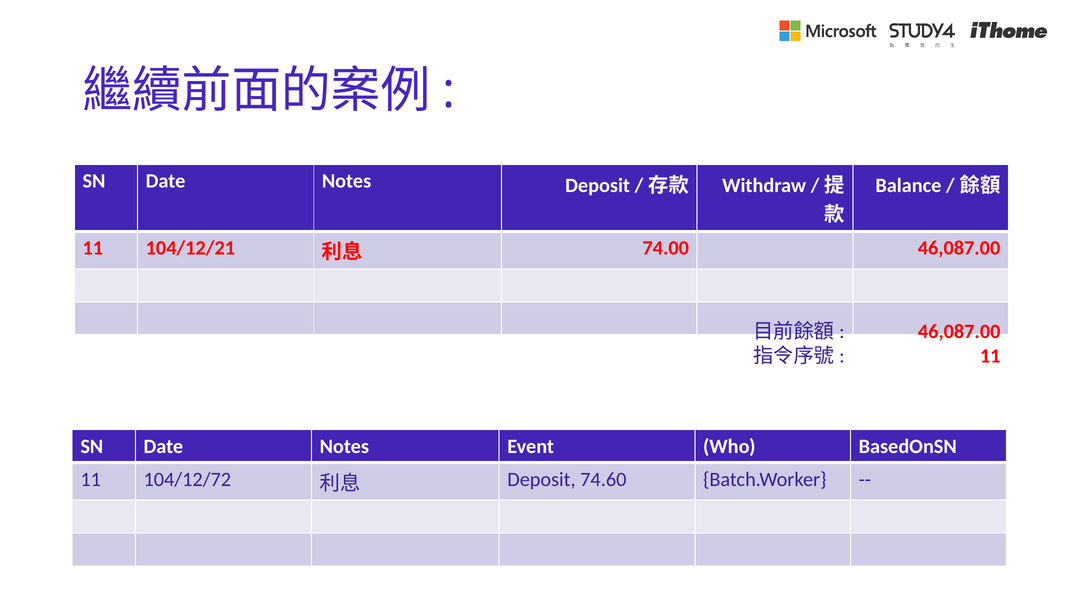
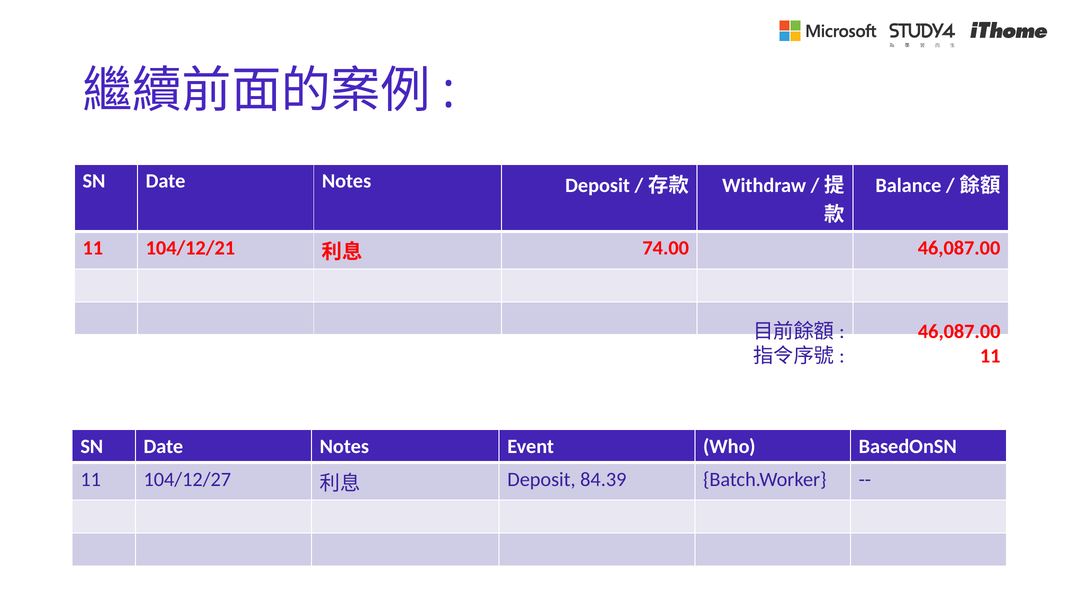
104/12/72: 104/12/72 -> 104/12/27
74.60: 74.60 -> 84.39
